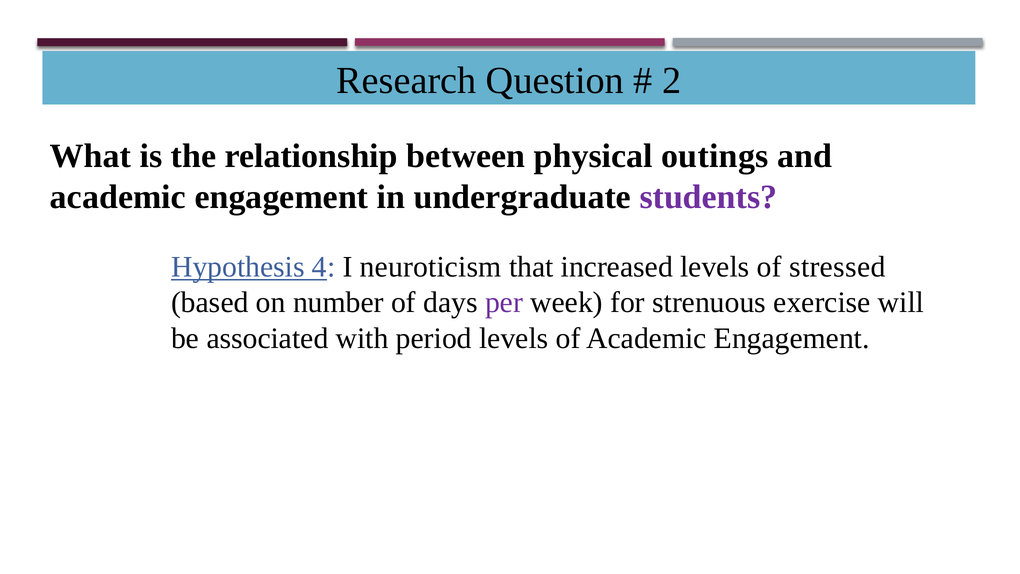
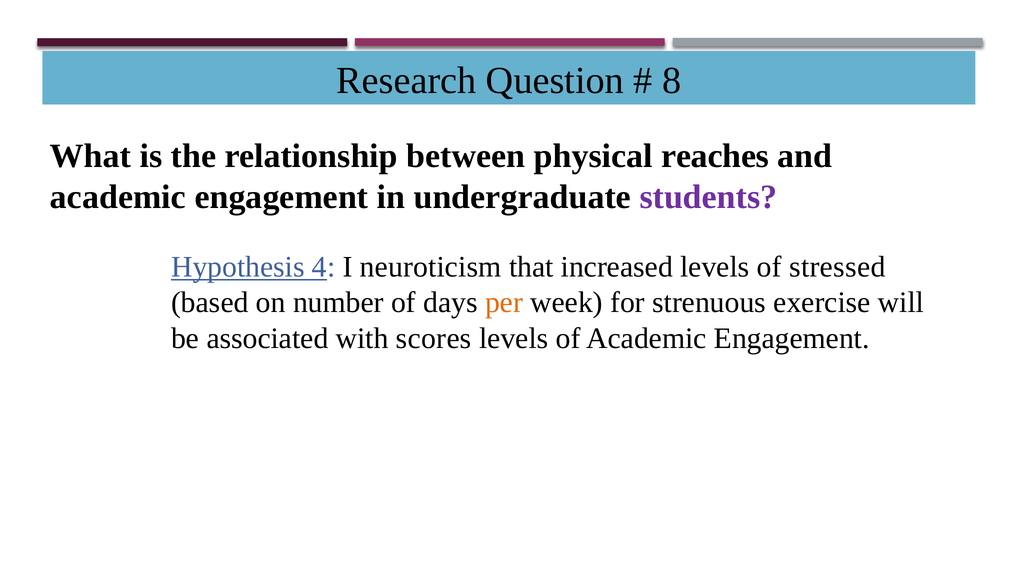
2: 2 -> 8
outings: outings -> reaches
per colour: purple -> orange
period: period -> scores
